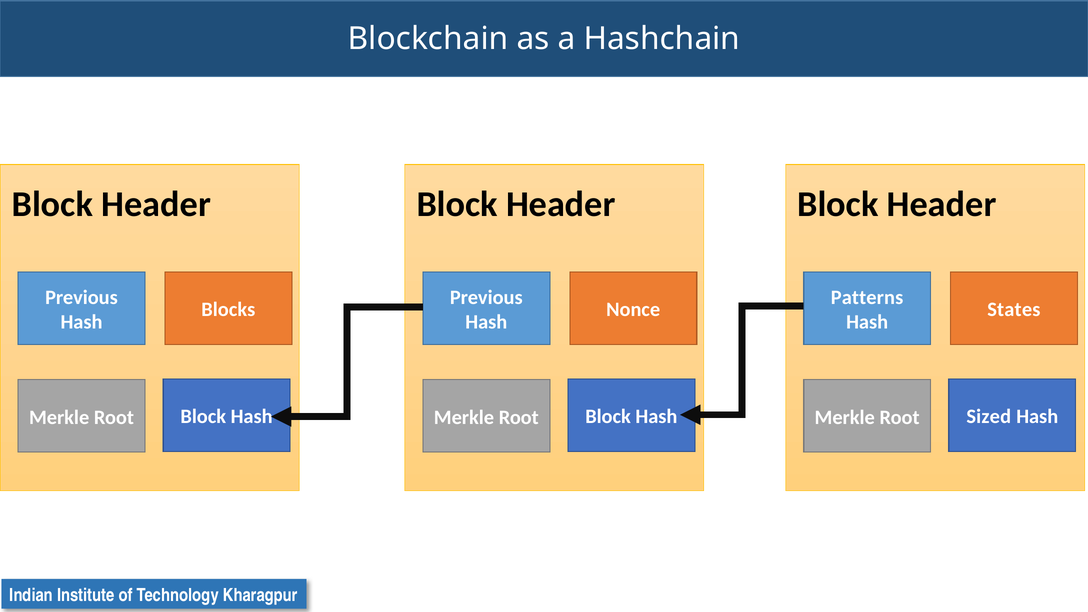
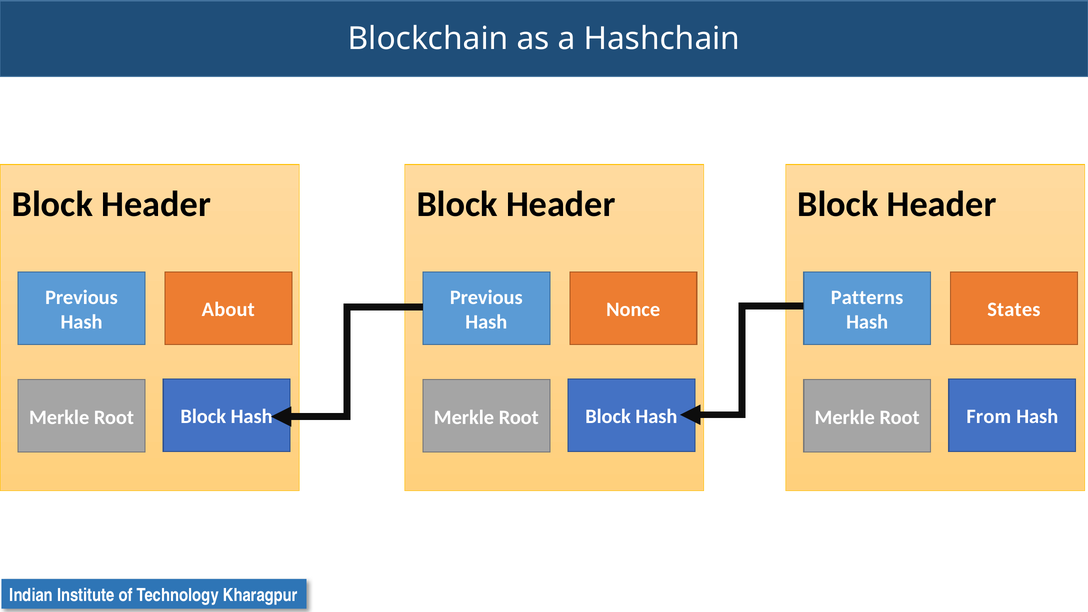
Blocks: Blocks -> About
Sized: Sized -> From
